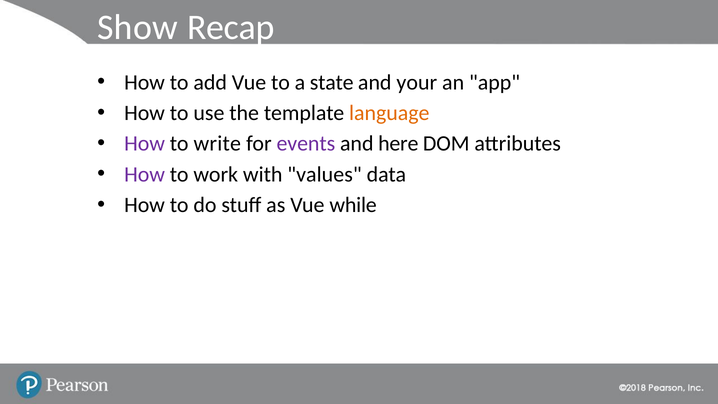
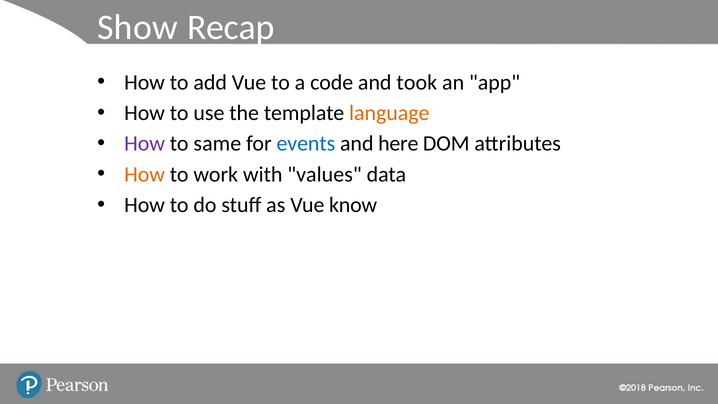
state: state -> code
your: your -> took
write: write -> same
events colour: purple -> blue
How at (145, 174) colour: purple -> orange
while: while -> know
